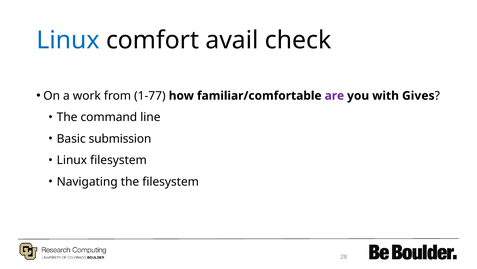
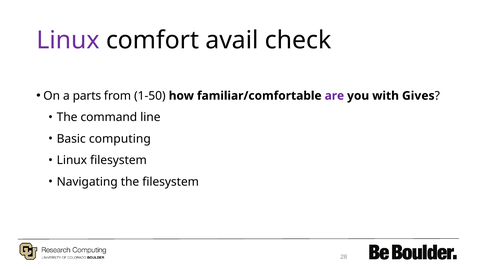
Linux at (68, 40) colour: blue -> purple
work: work -> parts
1-77: 1-77 -> 1-50
submission: submission -> computing
